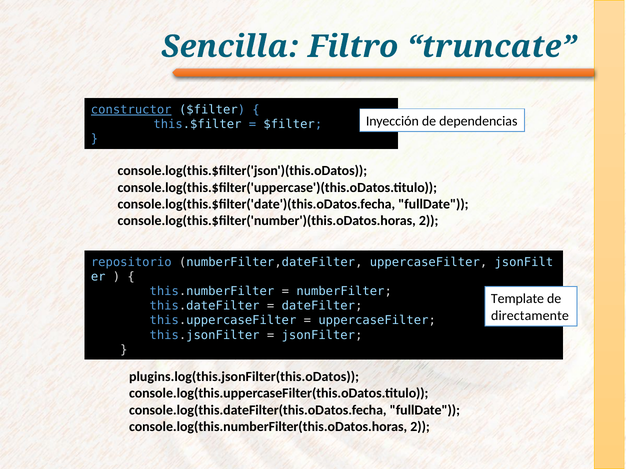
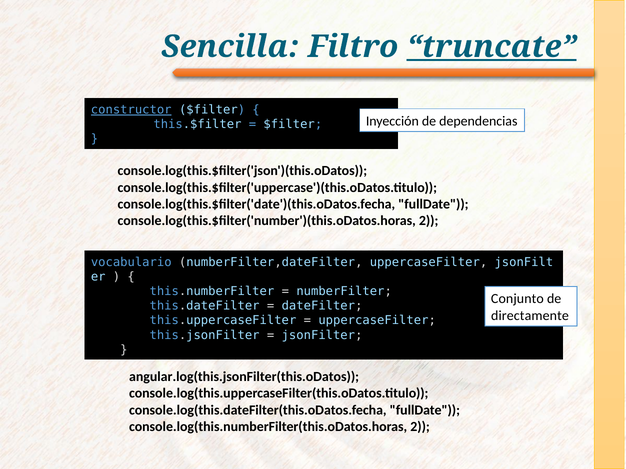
truncate underline: none -> present
repositorio: repositorio -> vocabulario
Template: Template -> Conjunto
plugins.log(this.jsonFilter(this.oDatos: plugins.log(this.jsonFilter(this.oDatos -> angular.log(this.jsonFilter(this.oDatos
